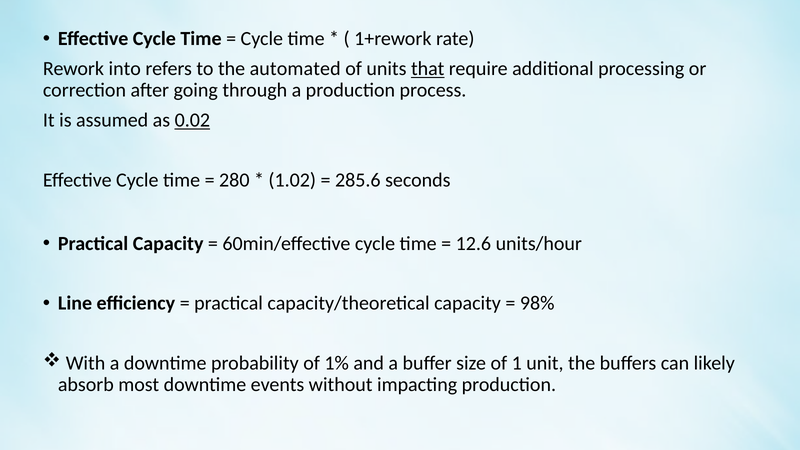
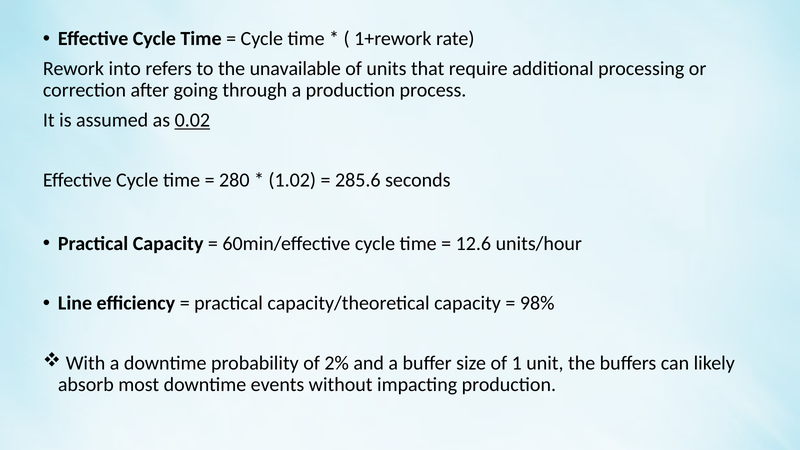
automated: automated -> unavailable
that underline: present -> none
1%: 1% -> 2%
